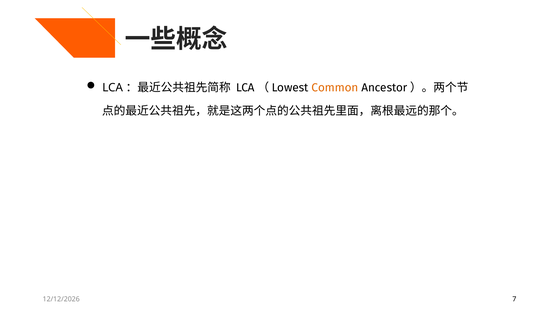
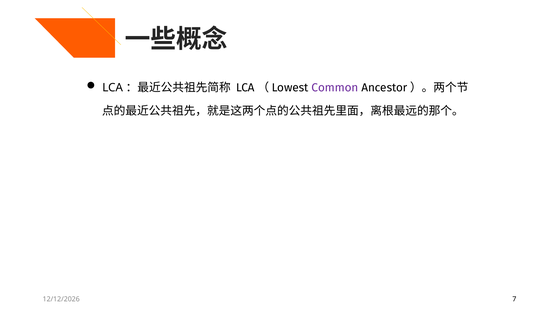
Common colour: orange -> purple
